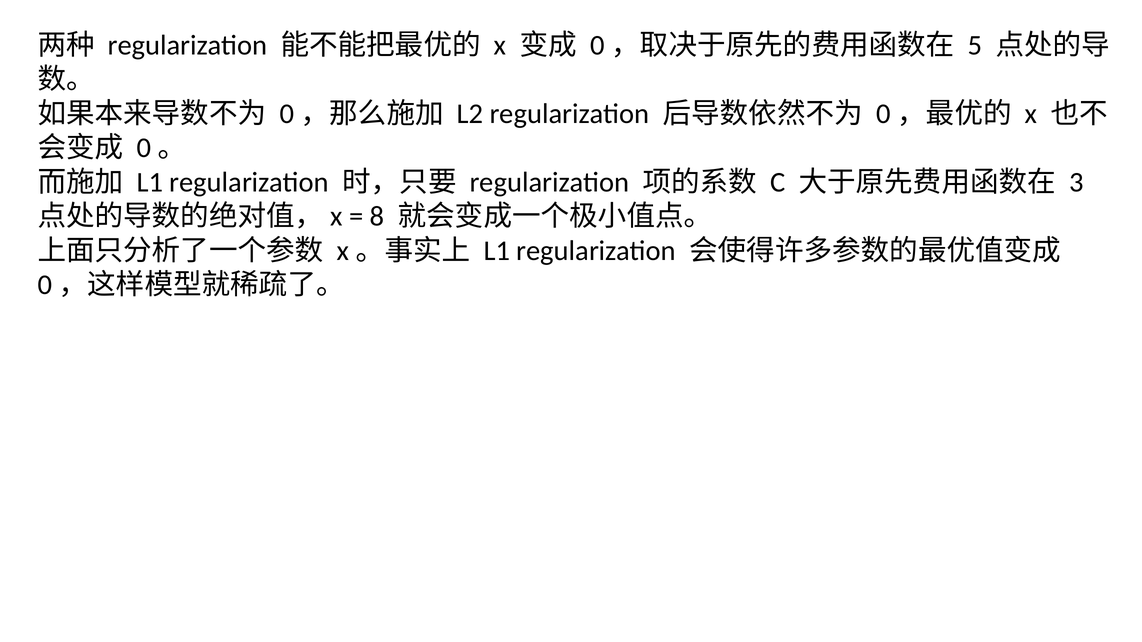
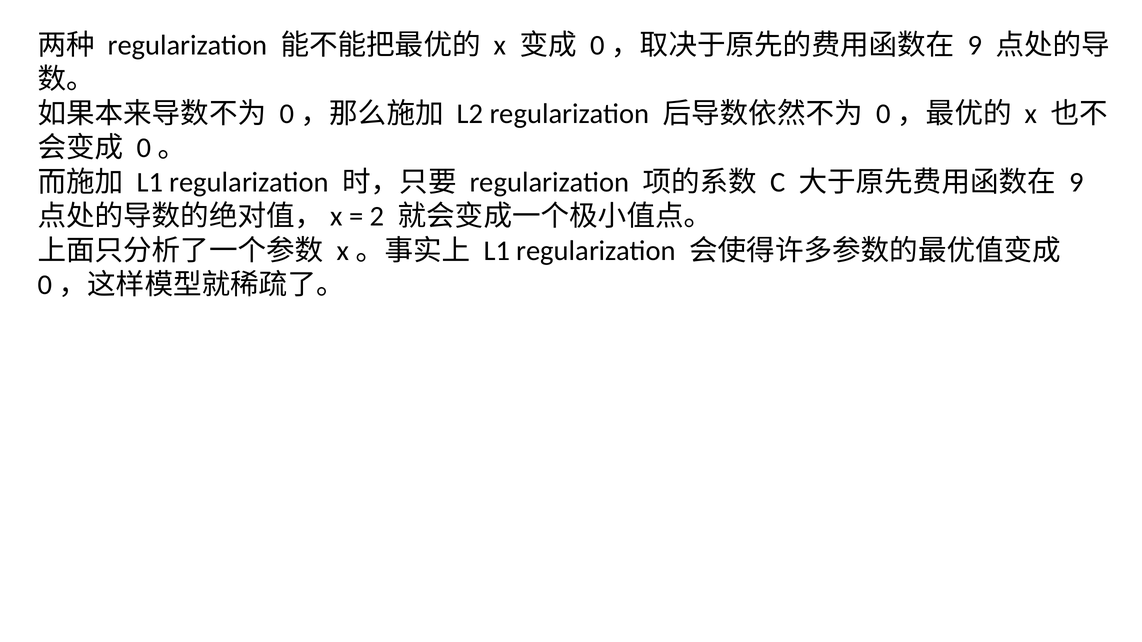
5 at (975, 45): 5 -> 9
3 at (1076, 182): 3 -> 9
8: 8 -> 2
